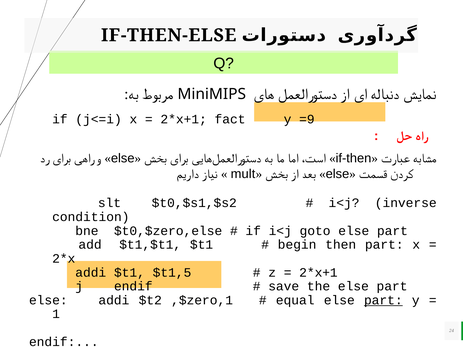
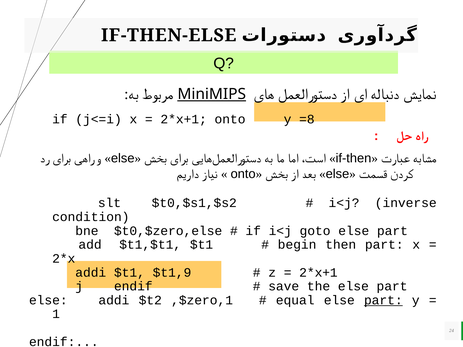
MiniMIPS underline: none -> present
fact at (230, 119): fact -> onto
=9: =9 -> =8
mult at (243, 174): mult -> onto
$t1,5: $t1,5 -> $t1,9
